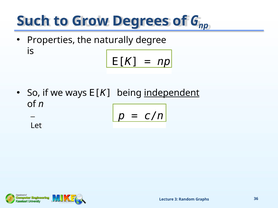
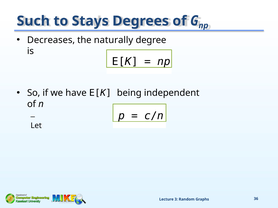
Grow: Grow -> Stays
Properties: Properties -> Decreases
ways: ways -> have
independent underline: present -> none
